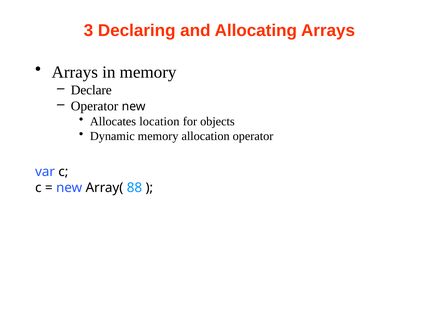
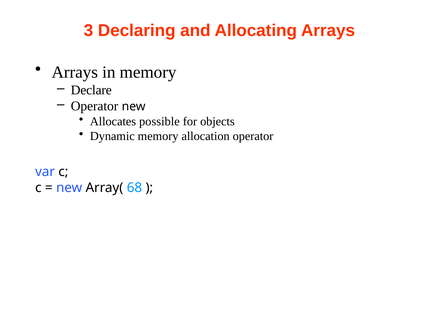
location: location -> possible
88: 88 -> 68
